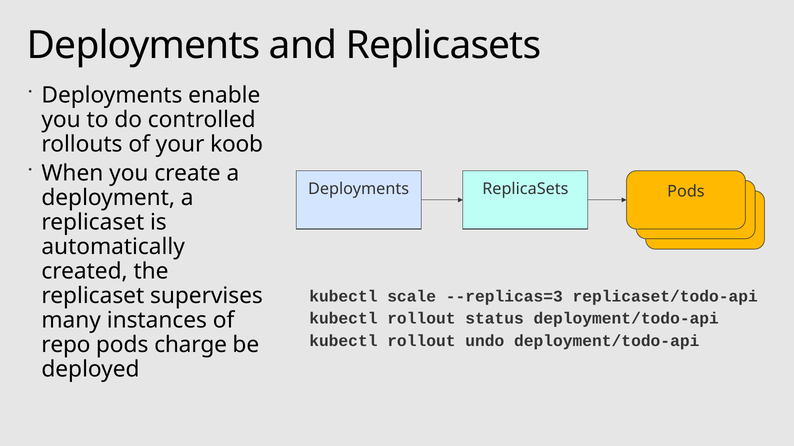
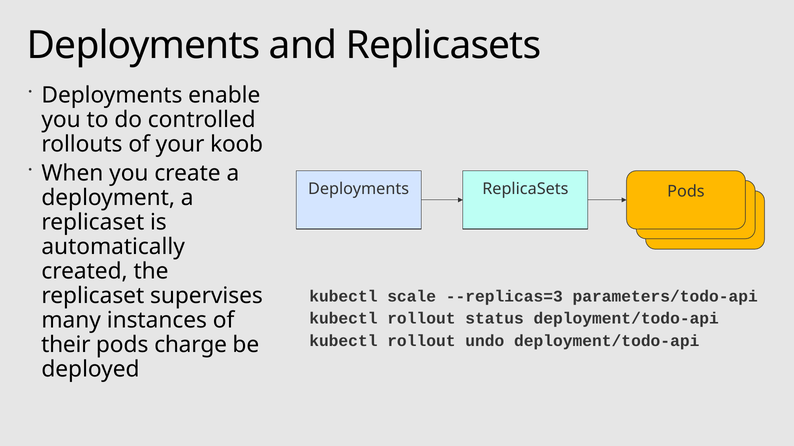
replicaset/todo-api: replicaset/todo-api -> parameters/todo-api
repo: repo -> their
